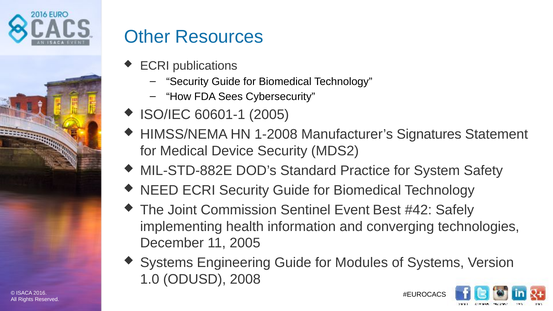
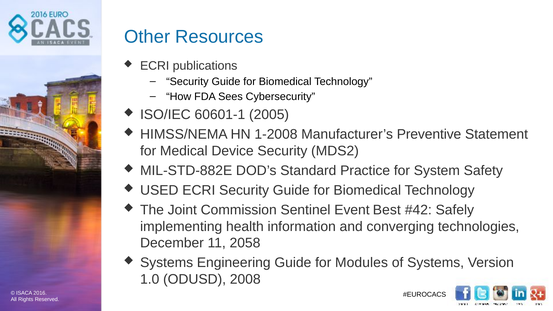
Signatures: Signatures -> Preventive
NEED: NEED -> USED
11 2005: 2005 -> 2058
